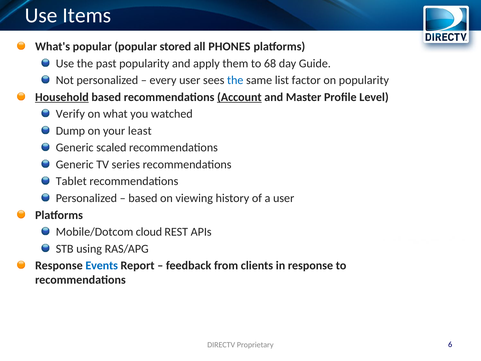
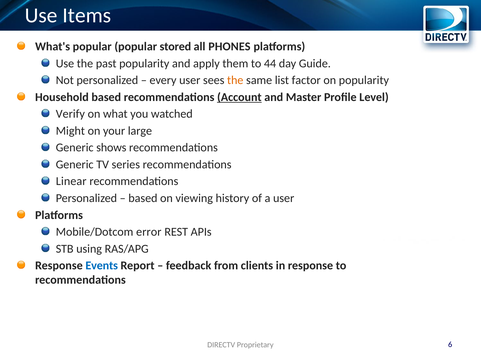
68: 68 -> 44
the at (235, 80) colour: blue -> orange
Household underline: present -> none
Dump: Dump -> Might
least: least -> large
scaled: scaled -> shows
Tablet: Tablet -> Linear
cloud: cloud -> error
